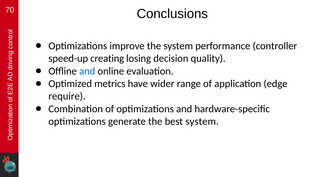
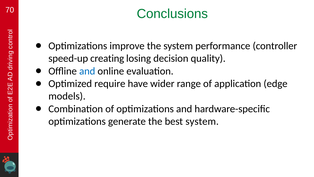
Conclusions colour: black -> green
metrics: metrics -> require
require: require -> models
